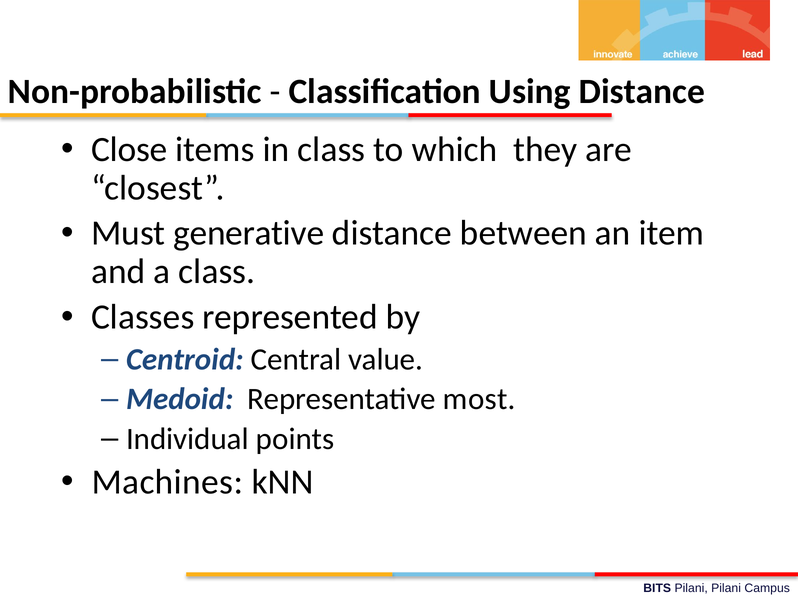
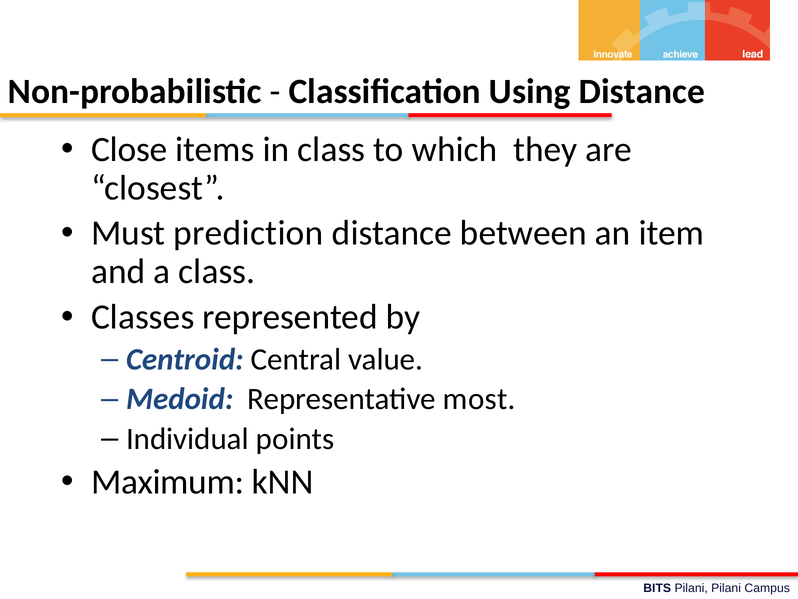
generative: generative -> prediction
Machines: Machines -> Maximum
